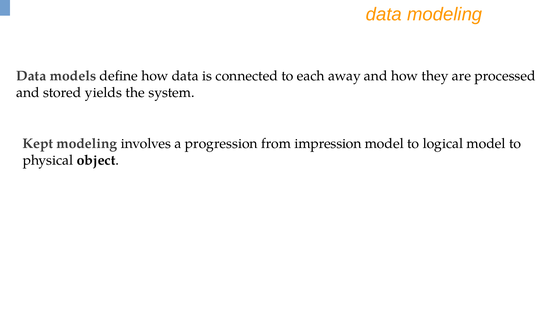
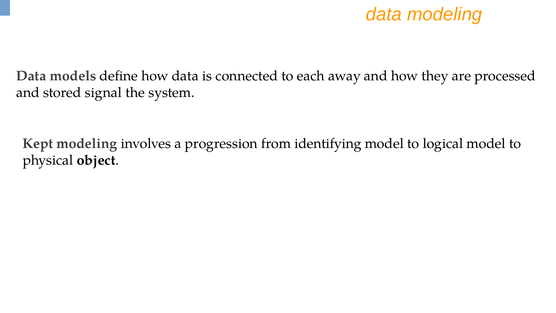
yields: yields -> signal
impression: impression -> identifying
